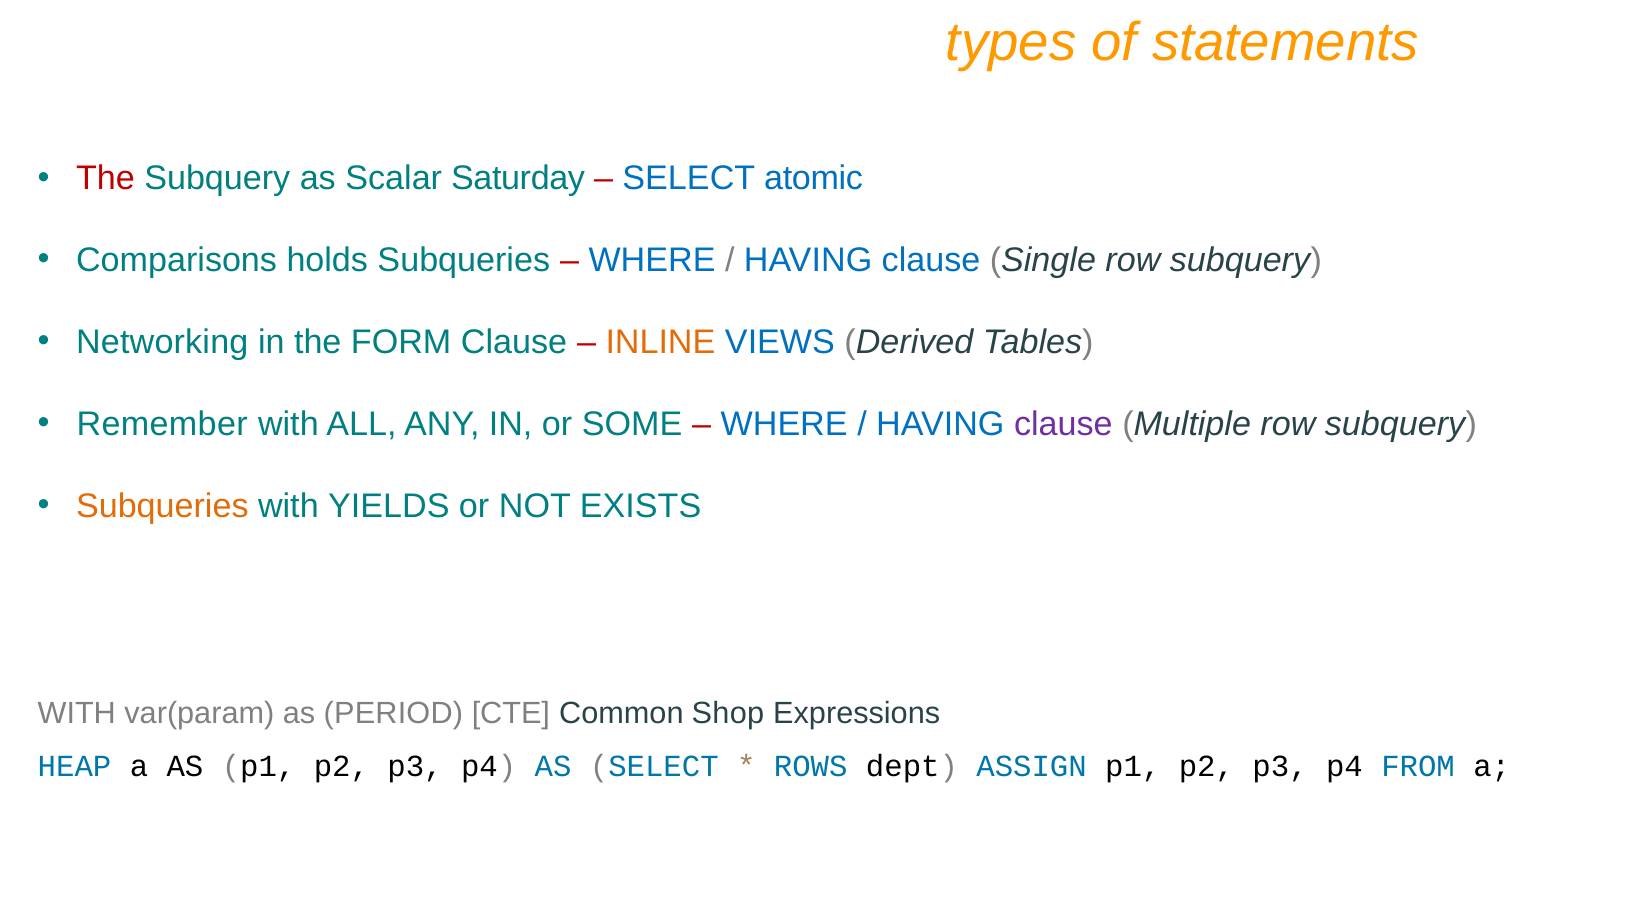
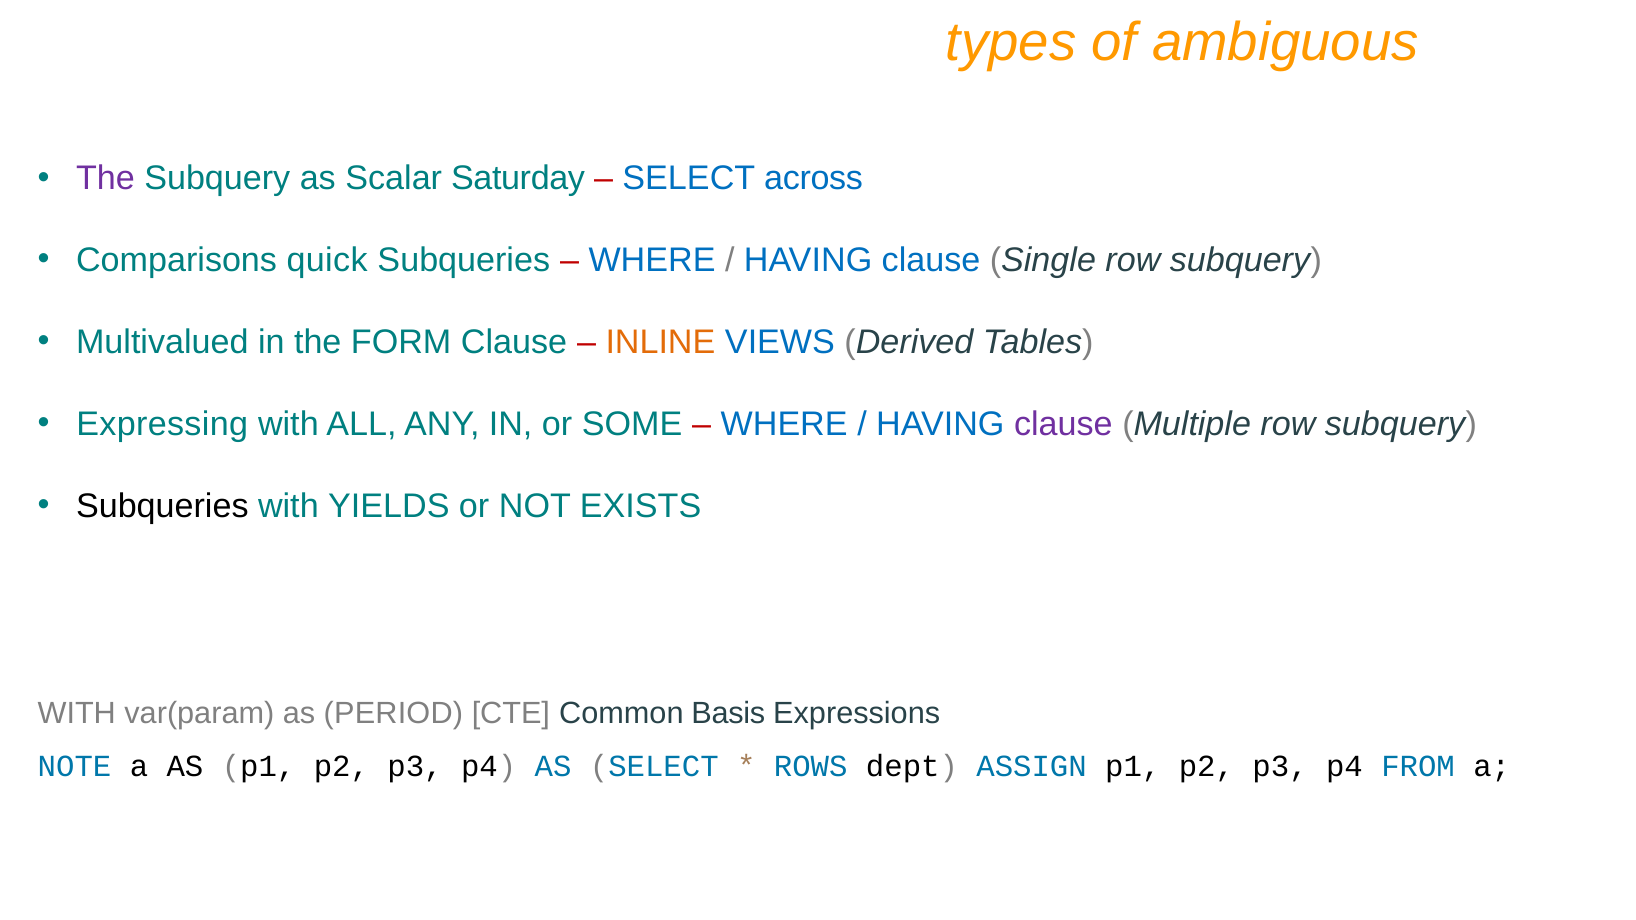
statements: statements -> ambiguous
The at (105, 179) colour: red -> purple
atomic: atomic -> across
holds: holds -> quick
Networking: Networking -> Multivalued
Remember: Remember -> Expressing
Subqueries at (162, 506) colour: orange -> black
Shop: Shop -> Basis
HEAP: HEAP -> NOTE
